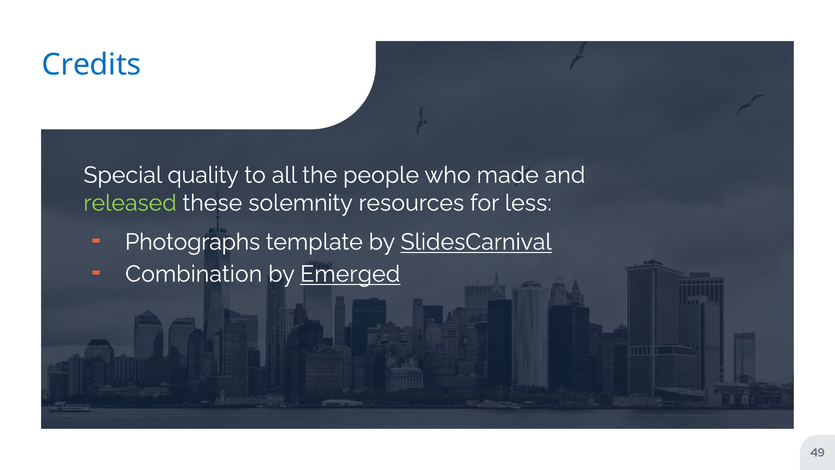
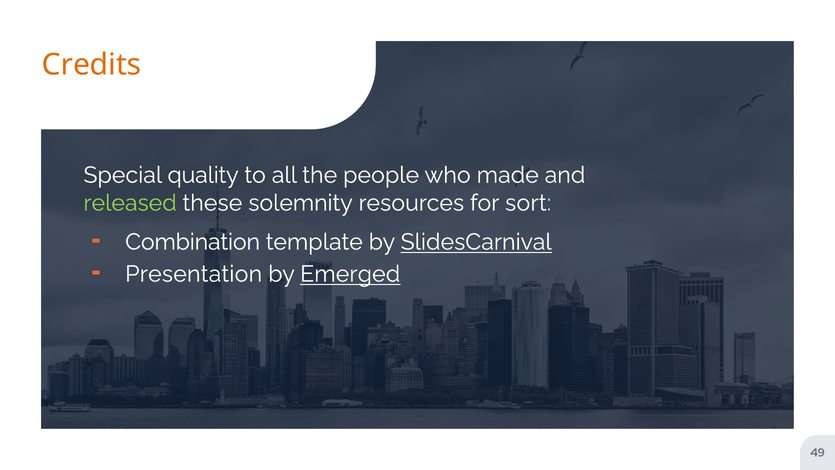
Credits colour: blue -> orange
less: less -> sort
Photographs: Photographs -> Combination
Combination: Combination -> Presentation
